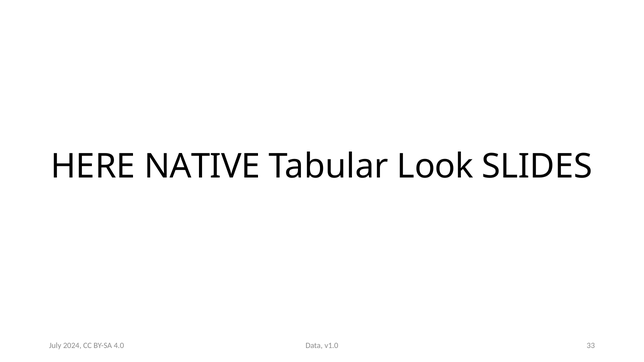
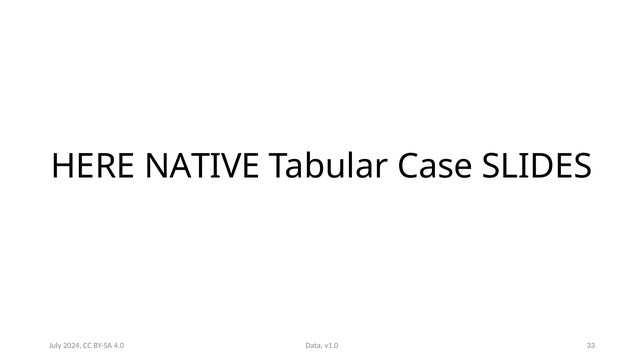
Look: Look -> Case
